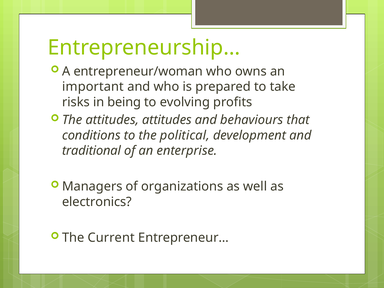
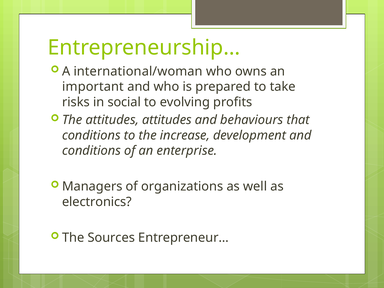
entrepreneur/woman: entrepreneur/woman -> international/woman
being: being -> social
political: political -> increase
traditional at (91, 151): traditional -> conditions
Current: Current -> Sources
